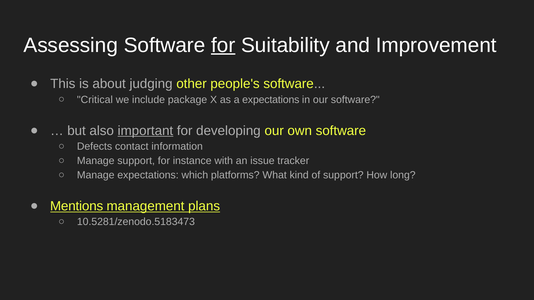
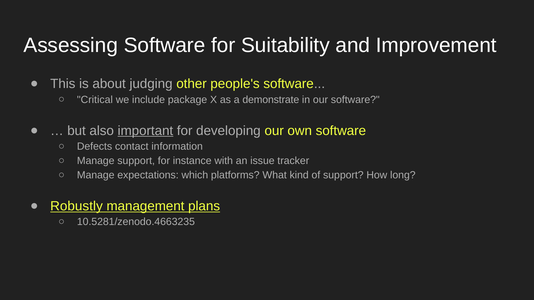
for at (223, 45) underline: present -> none
a expectations: expectations -> demonstrate
Mentions: Mentions -> Robustly
10.5281/zenodo.5183473: 10.5281/zenodo.5183473 -> 10.5281/zenodo.4663235
